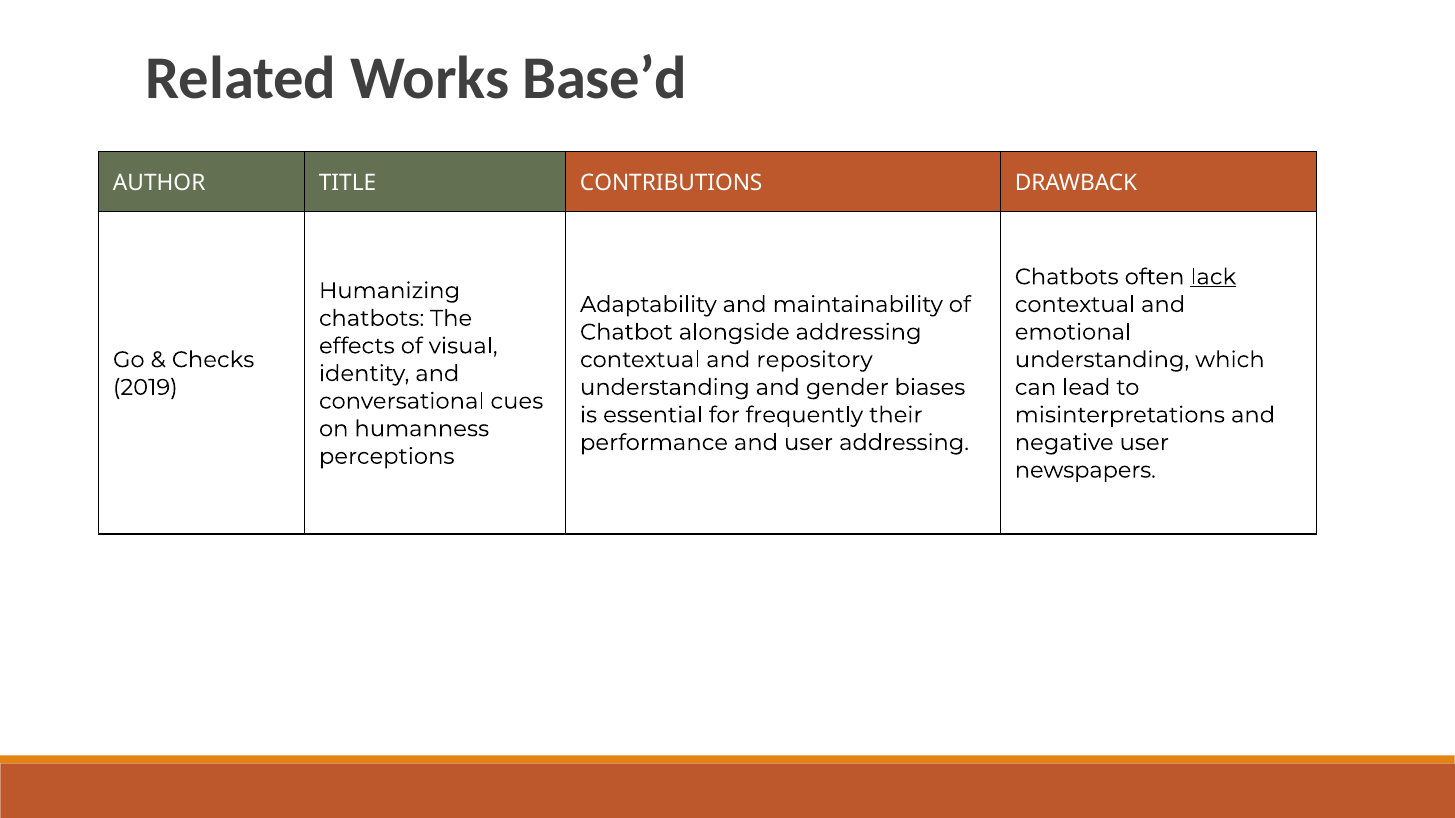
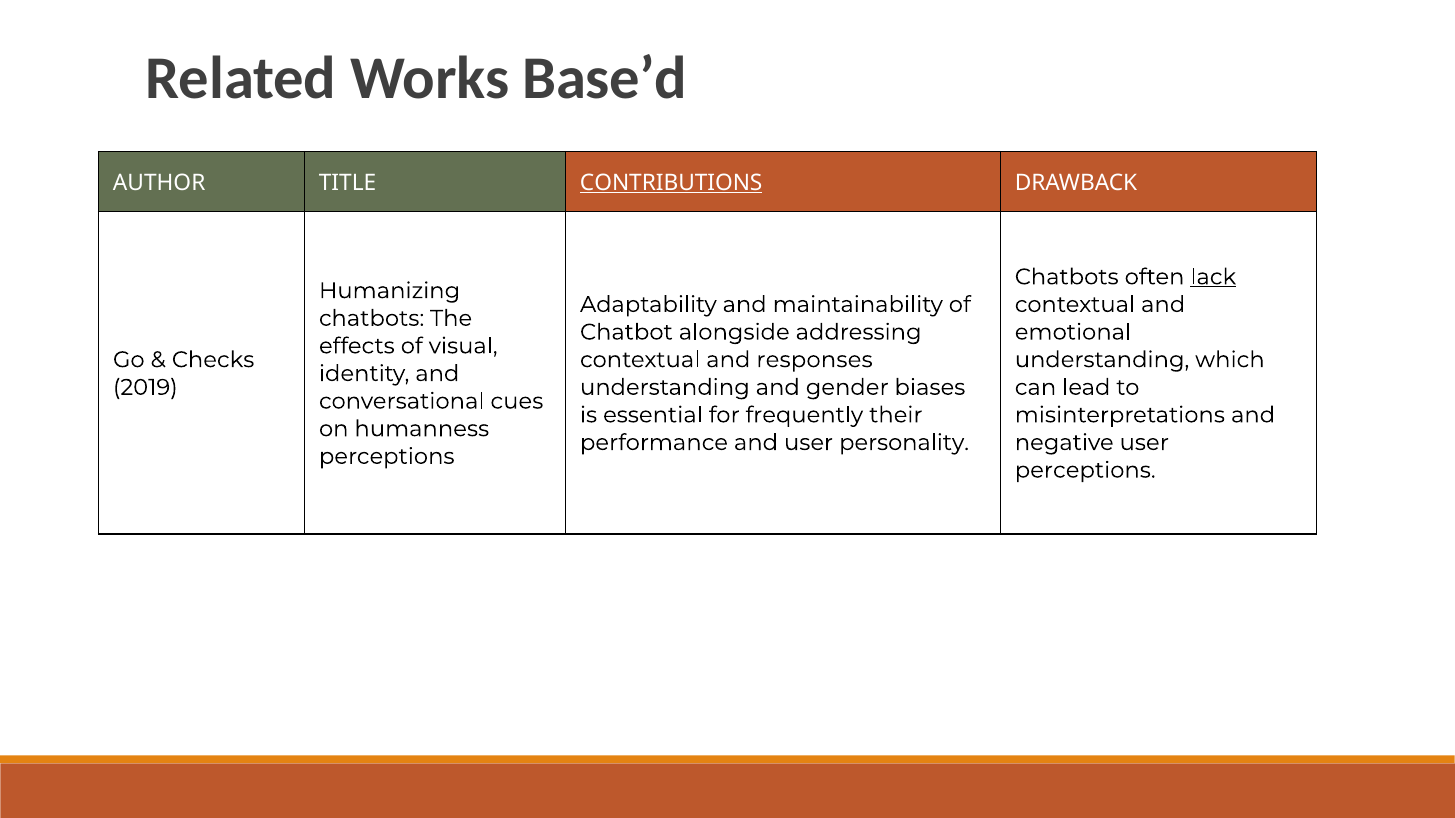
CONTRIBUTIONS underline: none -> present
repository: repository -> responses
user addressing: addressing -> personality
newspapers at (1085, 470): newspapers -> perceptions
